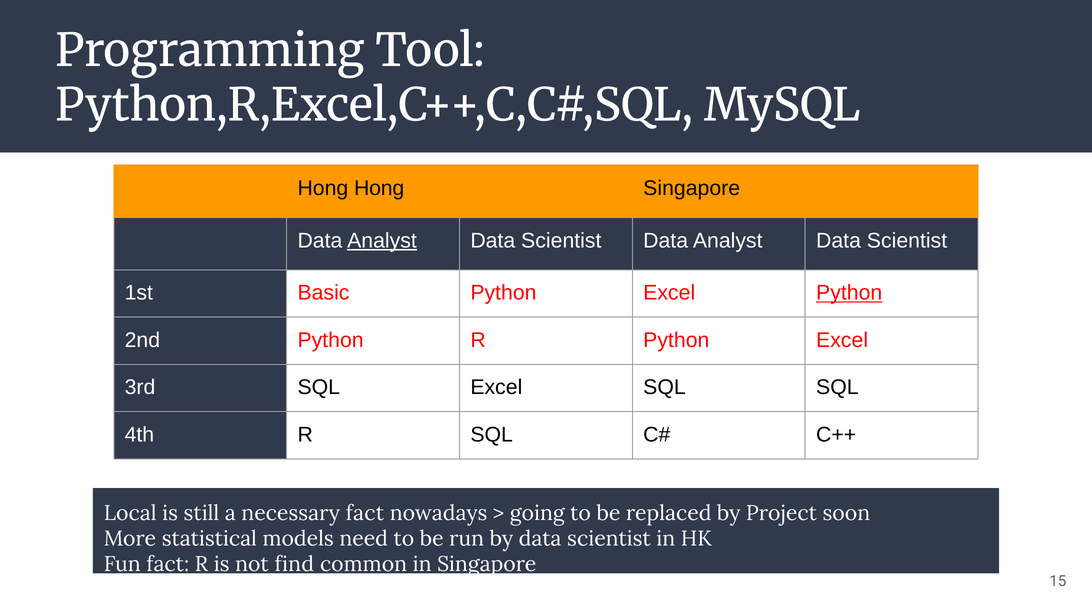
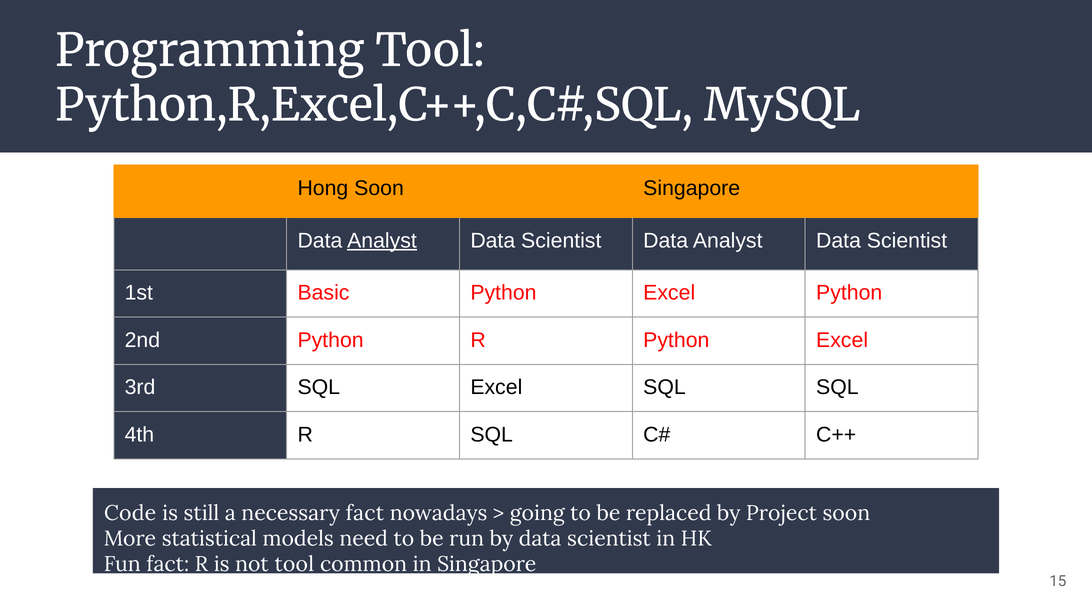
Hong Hong: Hong -> Soon
Python at (849, 293) underline: present -> none
Local: Local -> Code
not find: find -> tool
